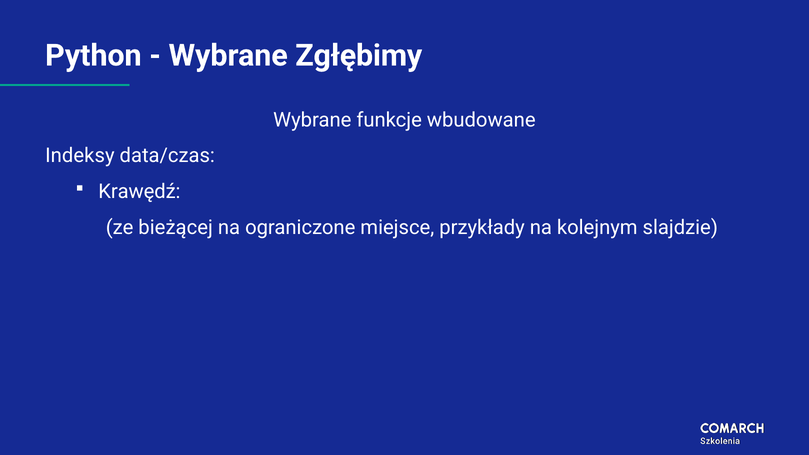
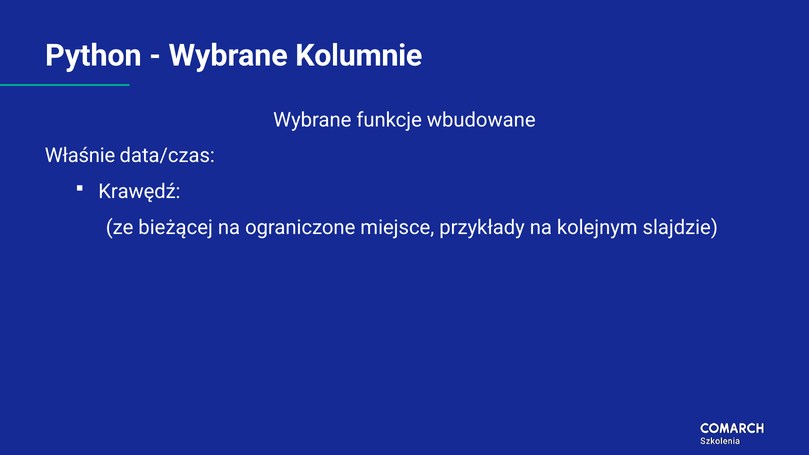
Zgłębimy: Zgłębimy -> Kolumnie
Indeksy: Indeksy -> Właśnie
